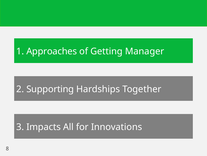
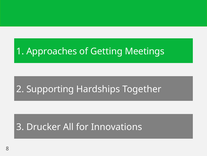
Manager: Manager -> Meetings
Impacts: Impacts -> Drucker
